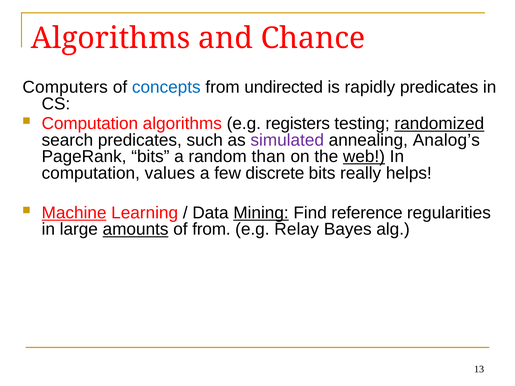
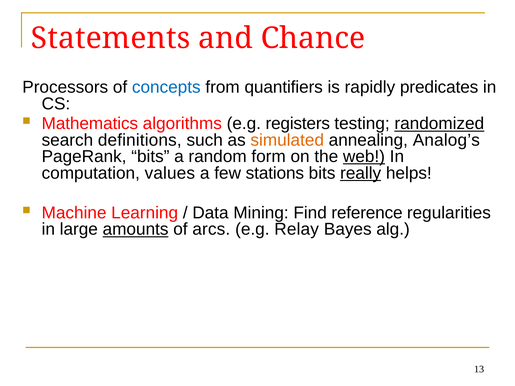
Algorithms at (111, 38): Algorithms -> Statements
Computers: Computers -> Processors
undirected: undirected -> quantifiers
Computation at (90, 124): Computation -> Mathematics
search predicates: predicates -> definitions
simulated colour: purple -> orange
than: than -> form
discrete: discrete -> stations
really underline: none -> present
Machine underline: present -> none
Mining underline: present -> none
of from: from -> arcs
